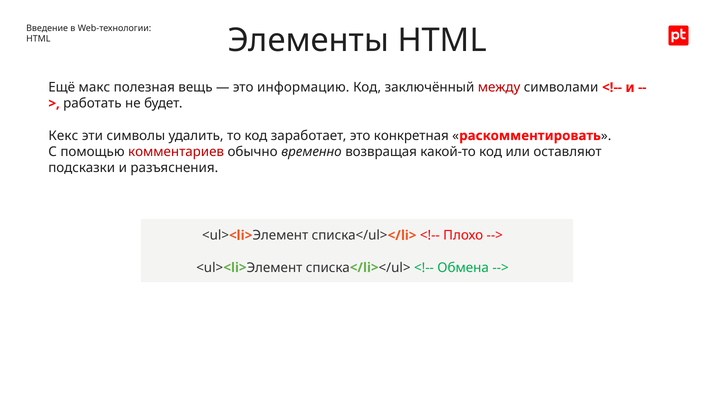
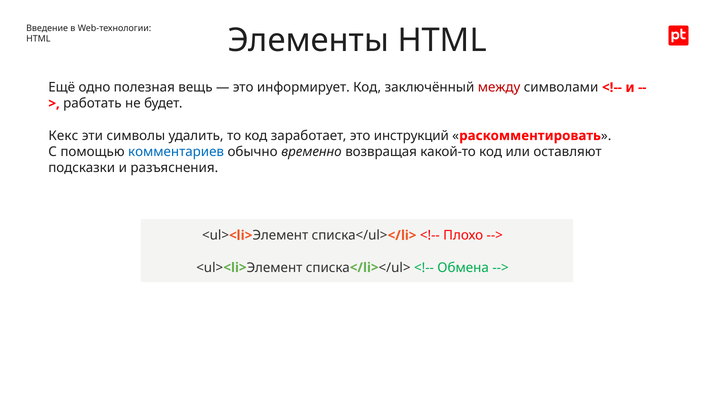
макс: макс -> одно
информацию: информацию -> информирует
конкретная: конкретная -> инструкций
комментариев colour: red -> blue
